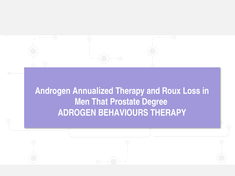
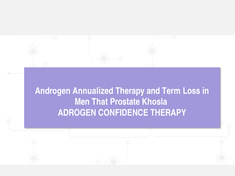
Roux: Roux -> Term
Degree: Degree -> Khosla
BEHAVIOURS: BEHAVIOURS -> CONFIDENCE
